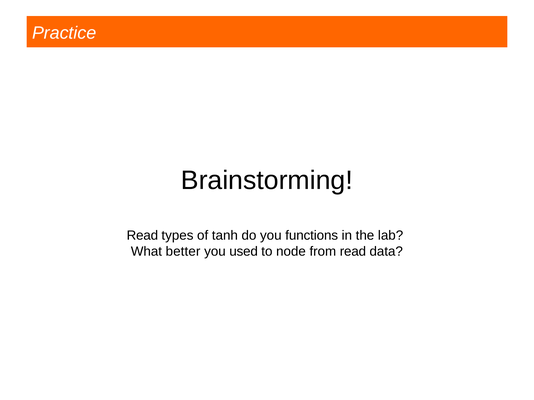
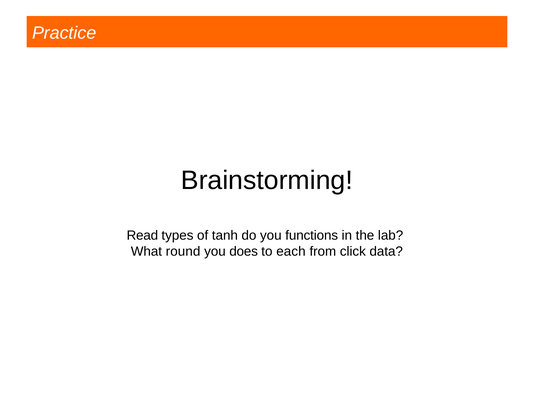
better: better -> round
used: used -> does
node: node -> each
from read: read -> click
